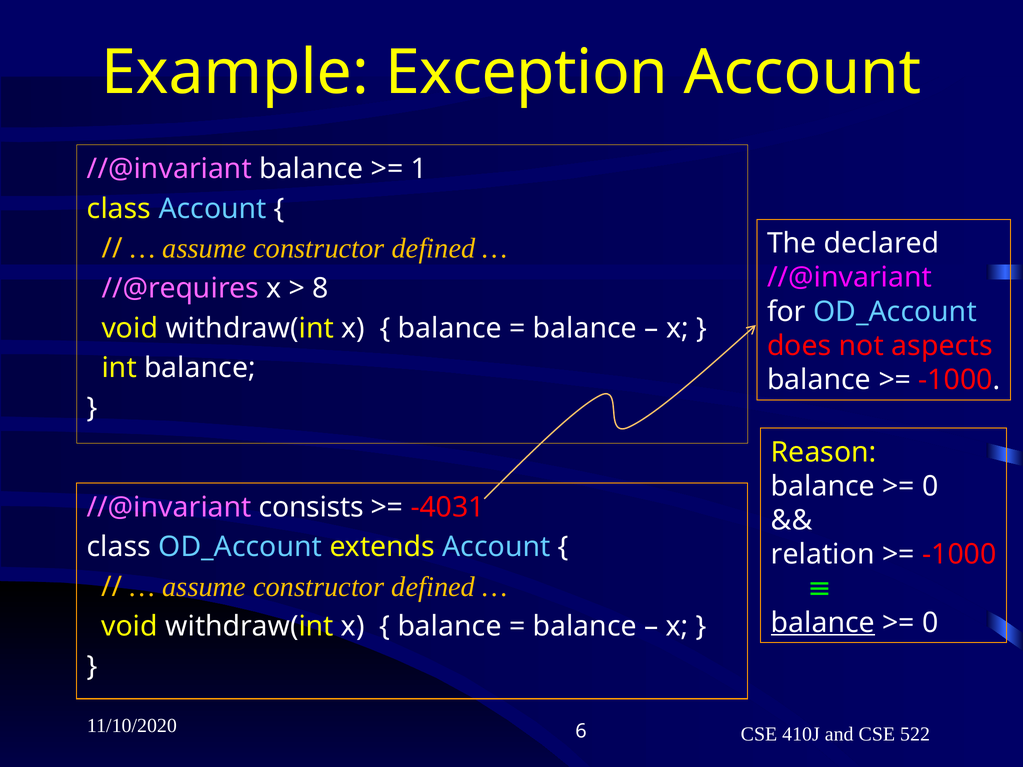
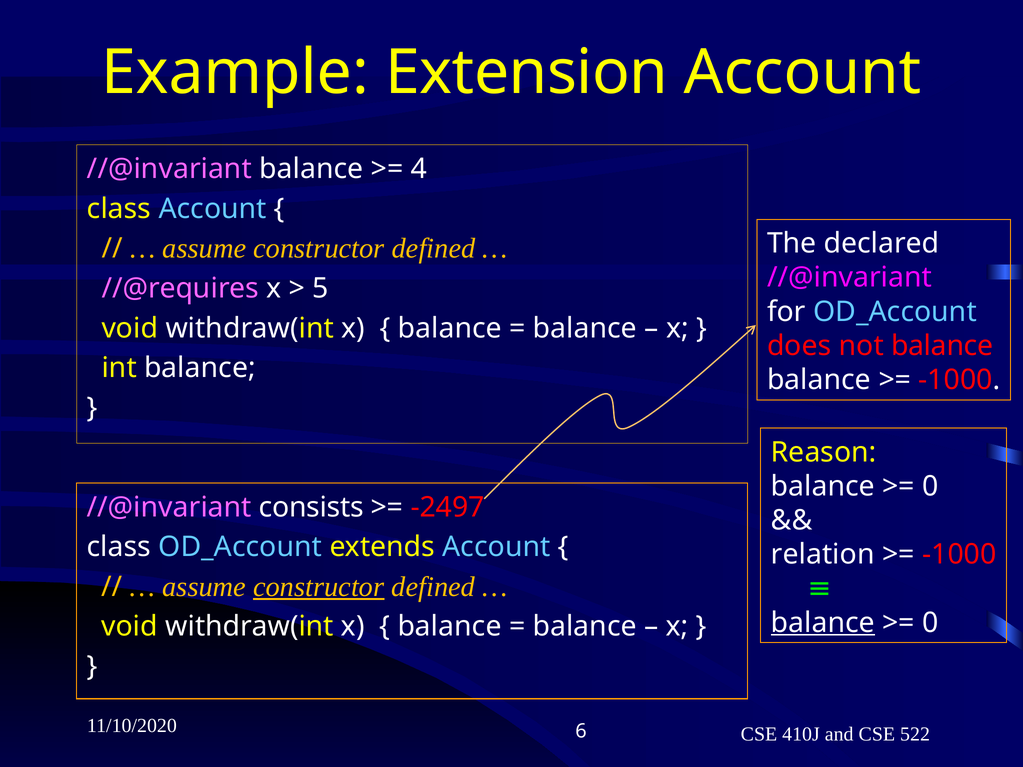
Exception: Exception -> Extension
1: 1 -> 4
8: 8 -> 5
not aspects: aspects -> balance
-4031: -4031 -> -2497
constructor at (319, 587) underline: none -> present
